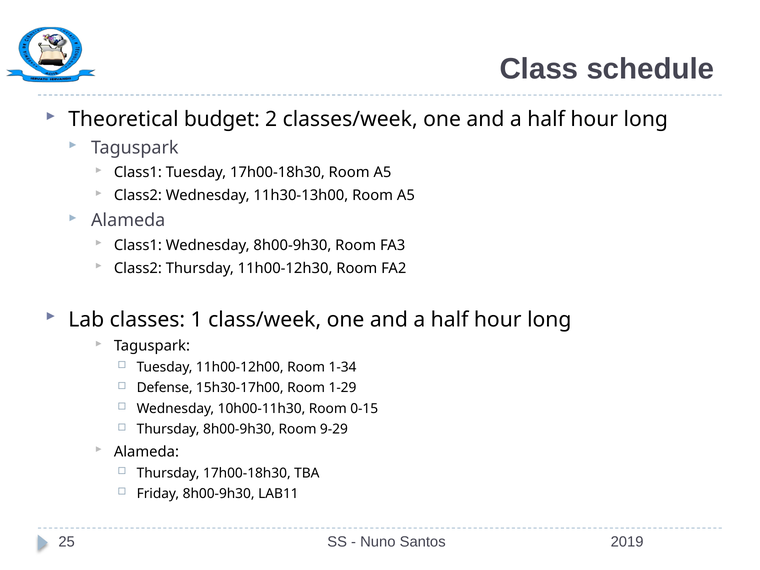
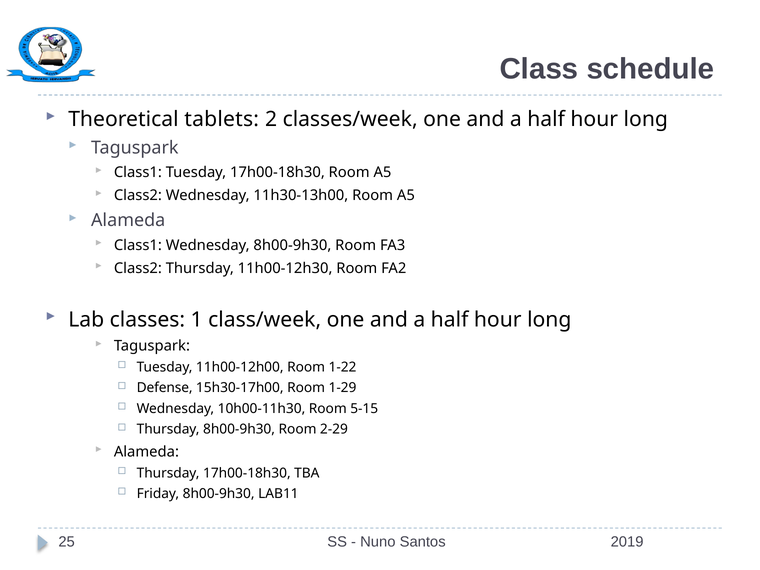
budget: budget -> tablets
1-34: 1-34 -> 1-22
0-15: 0-15 -> 5-15
9-29: 9-29 -> 2-29
